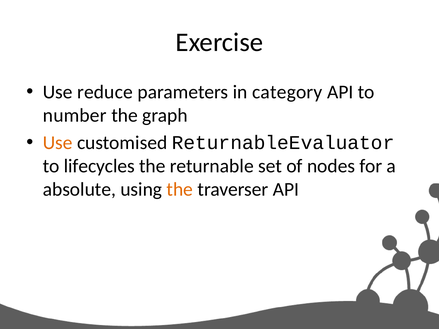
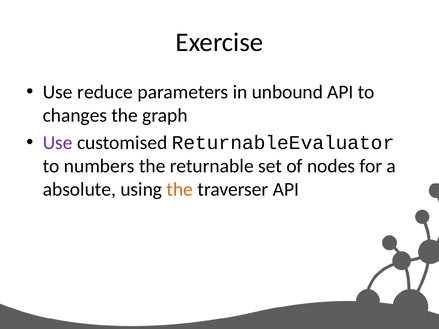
category: category -> unbound
number: number -> changes
Use at (58, 143) colour: orange -> purple
lifecycles: lifecycles -> numbers
